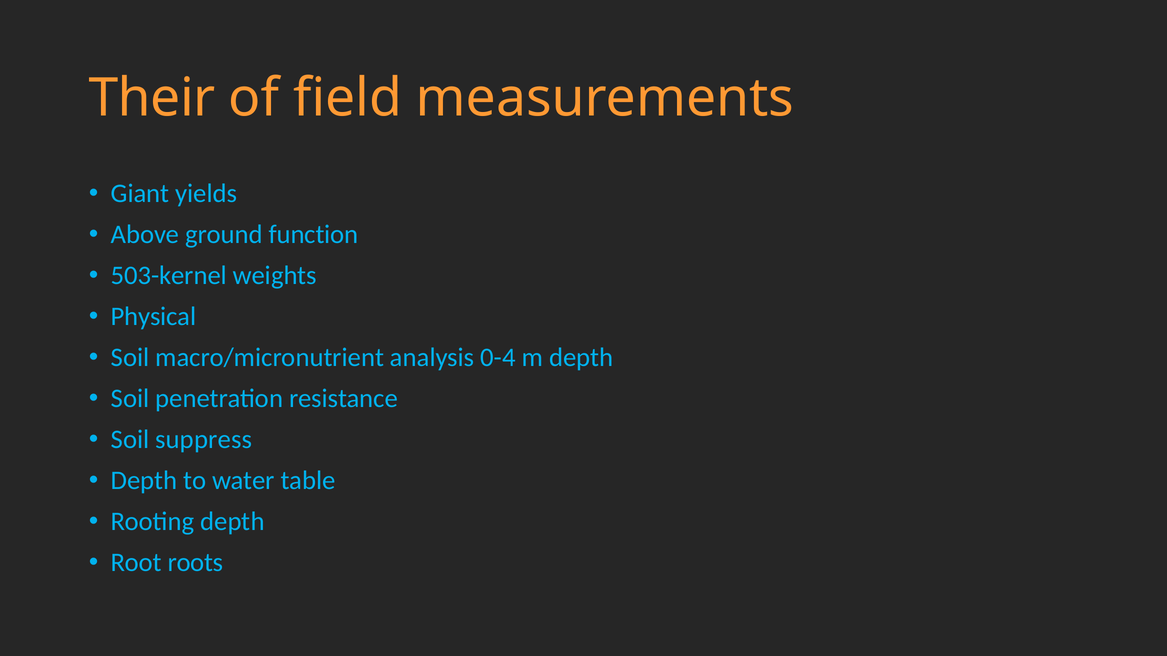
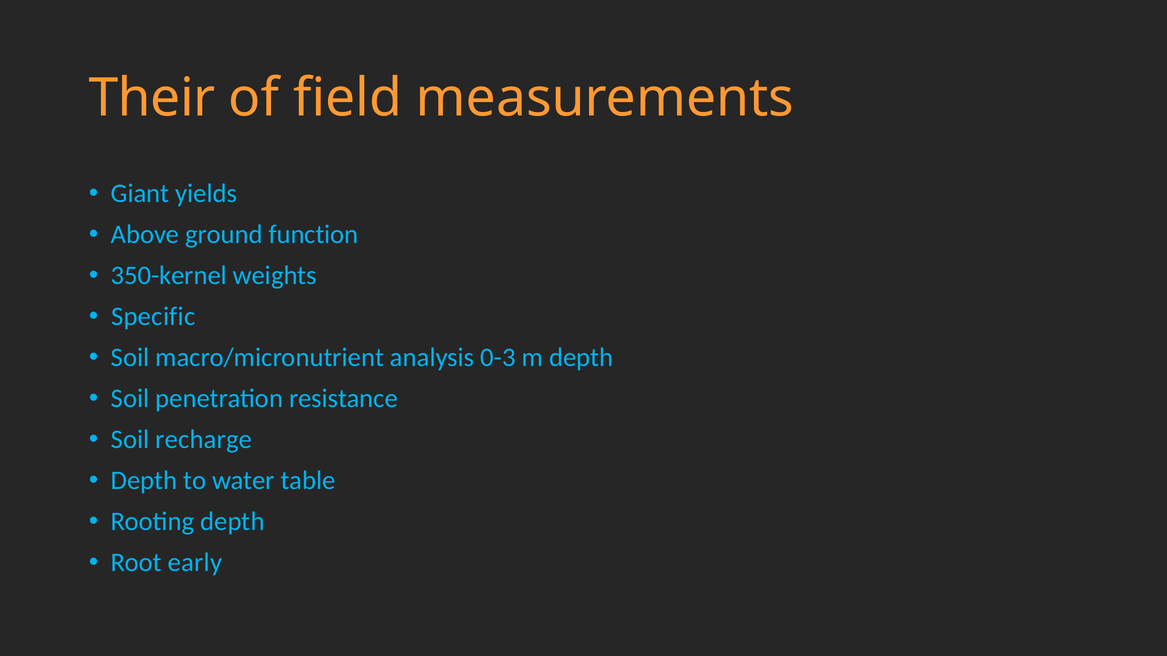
503-kernel: 503-kernel -> 350-kernel
Physical: Physical -> Specific
0-4: 0-4 -> 0-3
suppress: suppress -> recharge
roots: roots -> early
